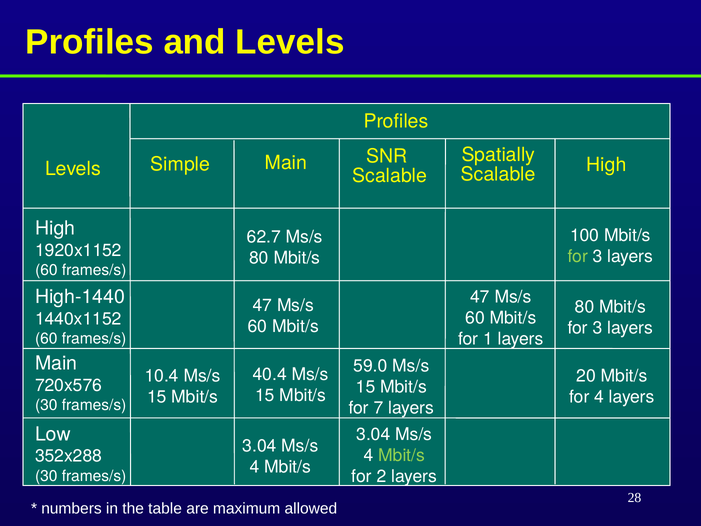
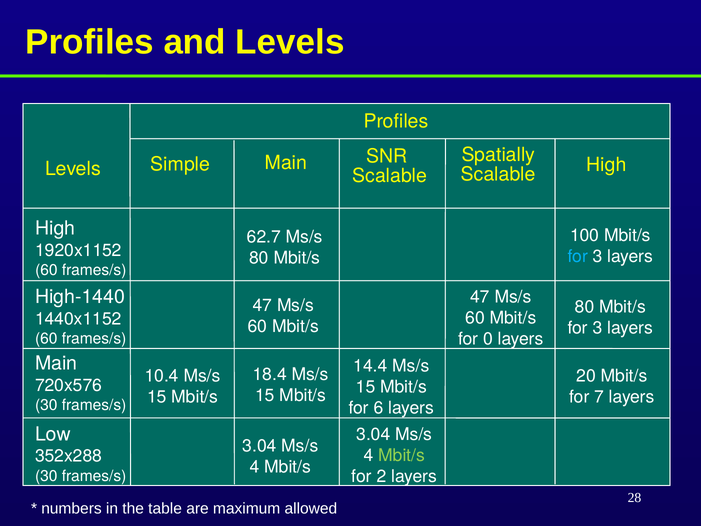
for at (578, 256) colour: light green -> light blue
1: 1 -> 0
59.0: 59.0 -> 14.4
40.4: 40.4 -> 18.4
for 4: 4 -> 7
7: 7 -> 6
